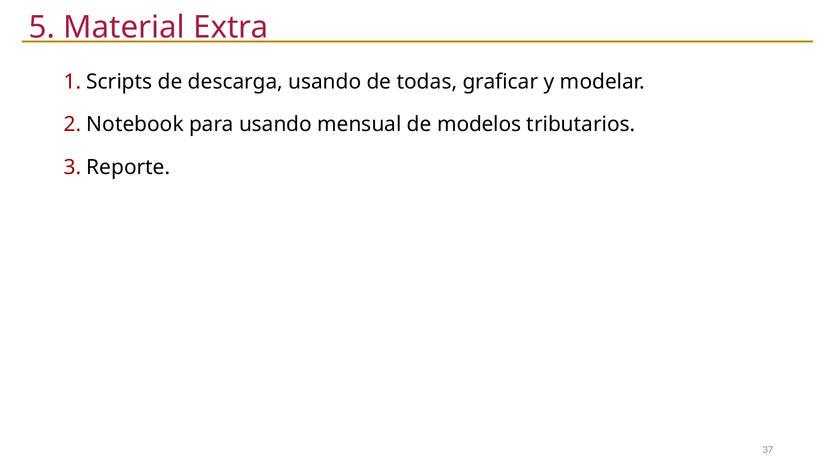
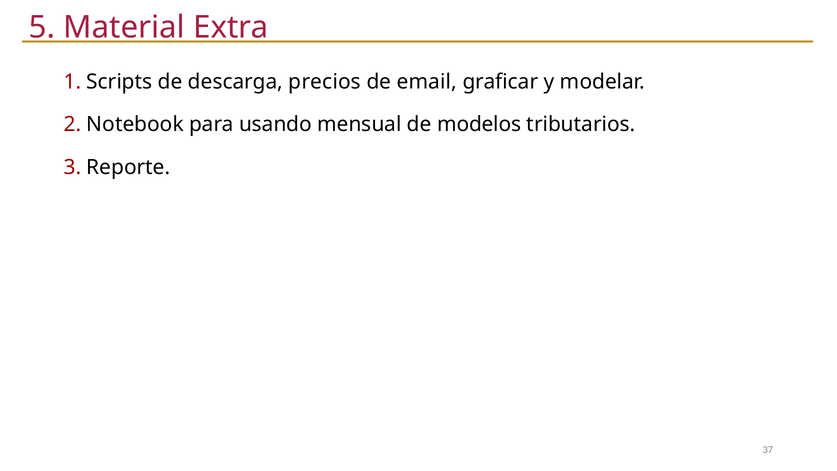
descarga usando: usando -> precios
todas: todas -> email
